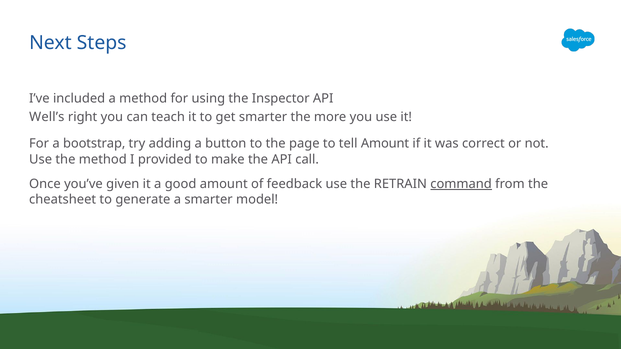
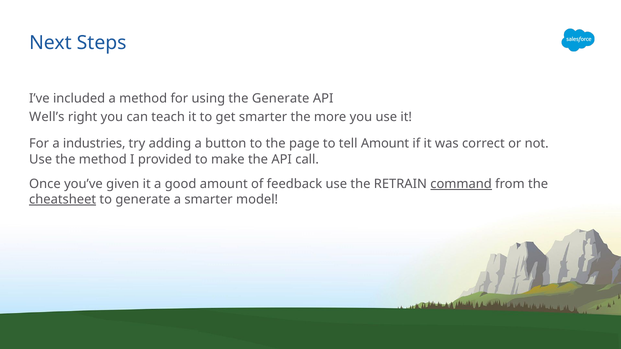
the Inspector: Inspector -> Generate
bootstrap: bootstrap -> industries
cheatsheet underline: none -> present
